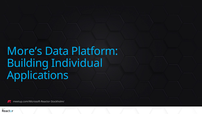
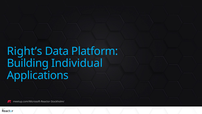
More’s: More’s -> Right’s
